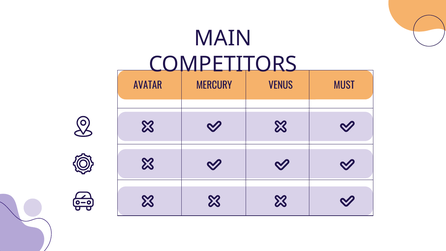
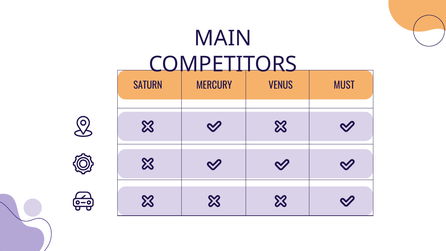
AVATAR: AVATAR -> SATURN
